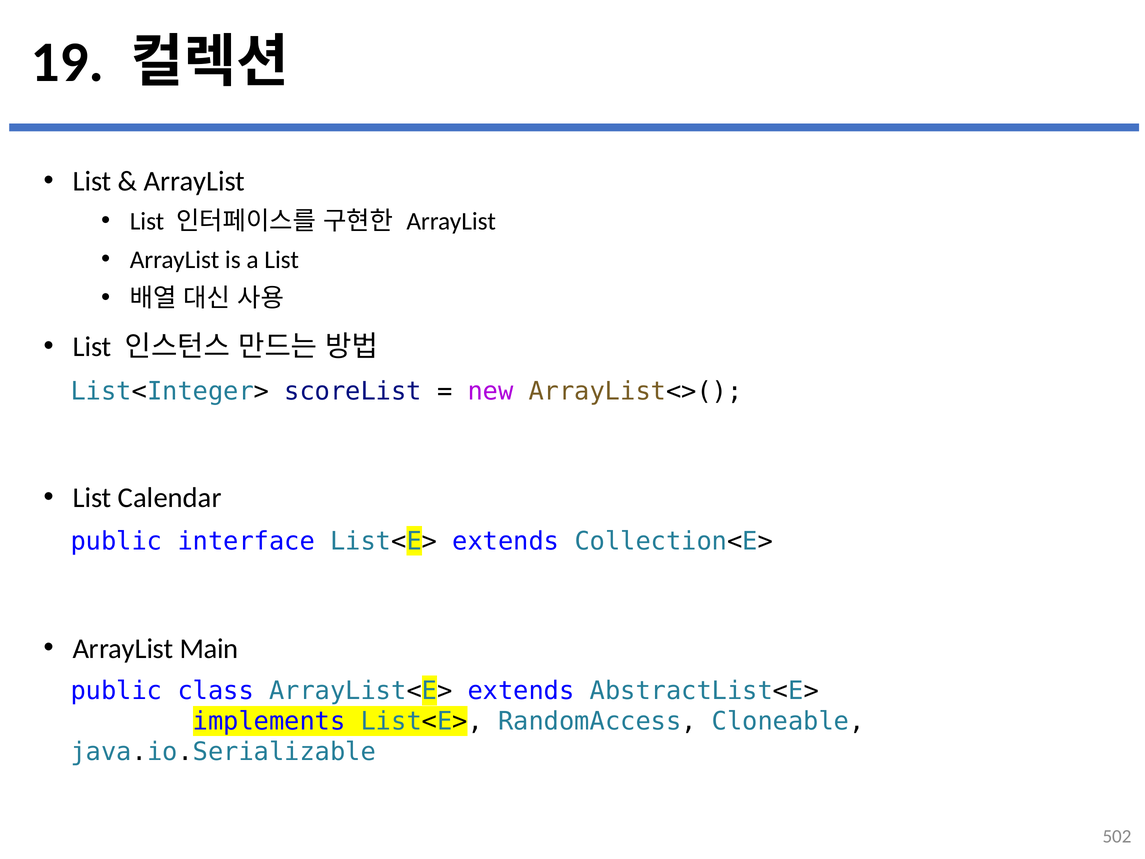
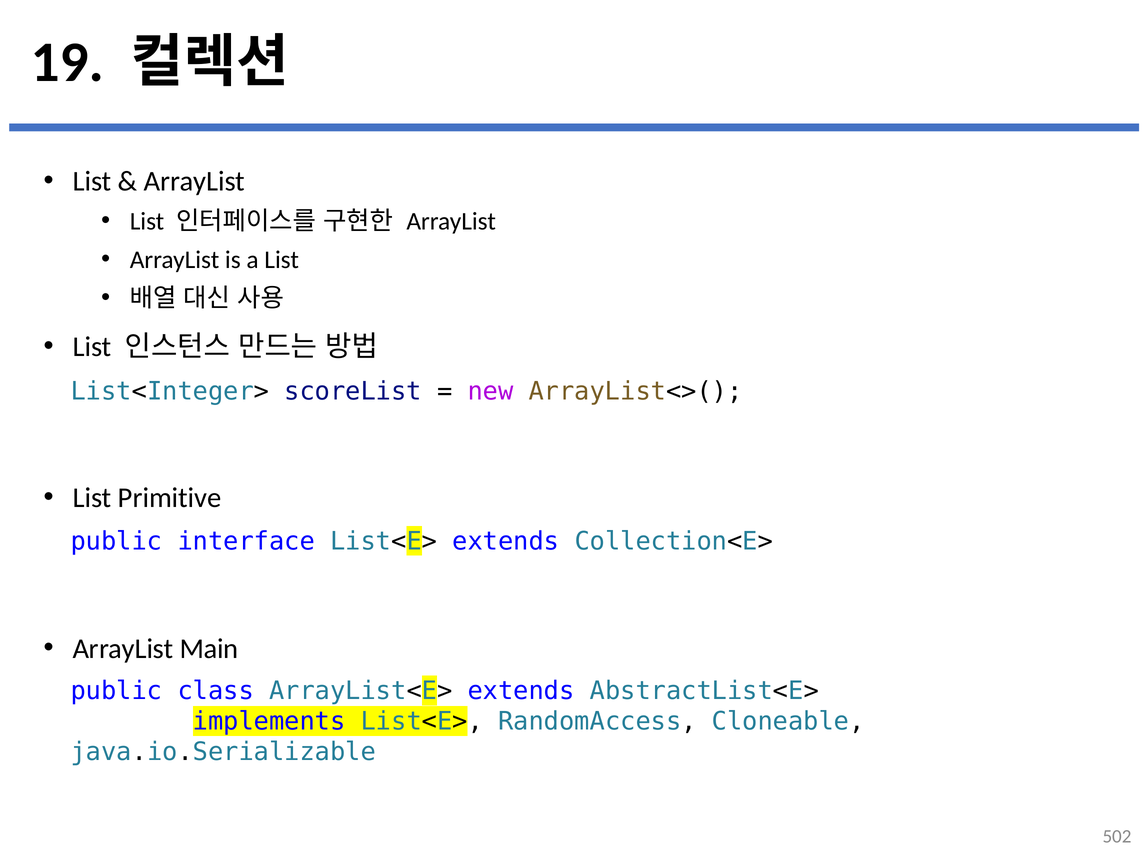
Calendar: Calendar -> Primitive
